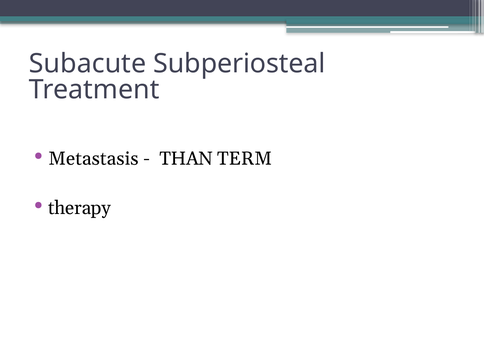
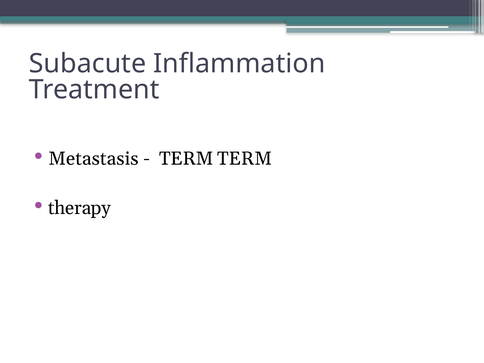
Subperiosteal: Subperiosteal -> Inflammation
THAN at (186, 159): THAN -> TERM
